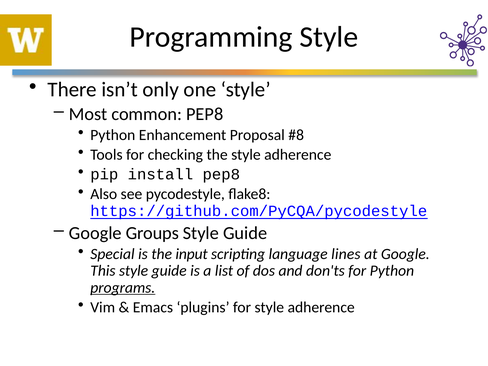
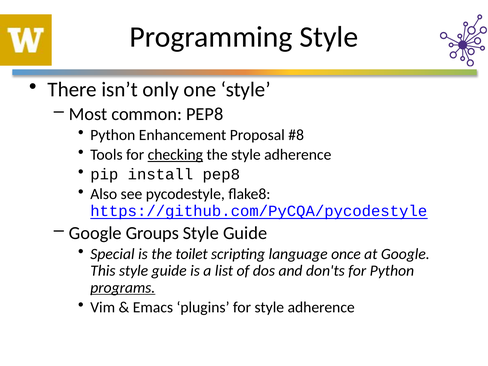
checking underline: none -> present
input: input -> toilet
lines: lines -> once
